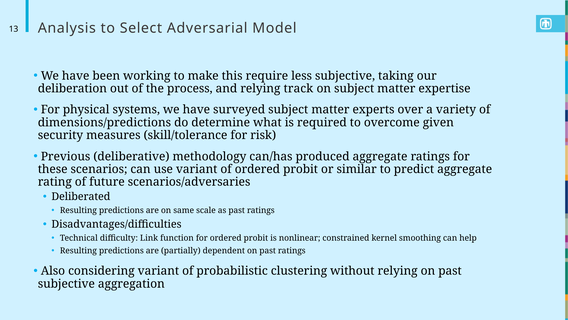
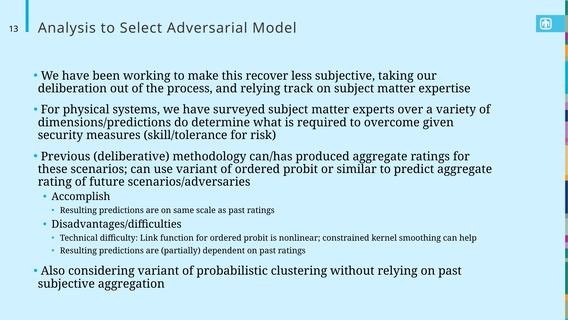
require: require -> recover
Deliberated: Deliberated -> Accomplish
